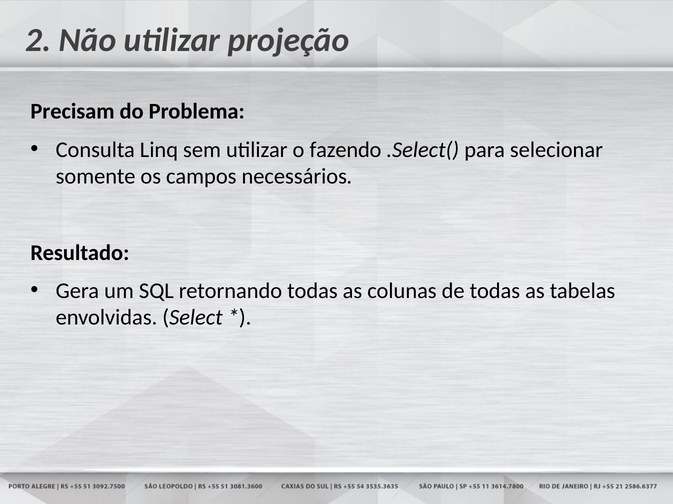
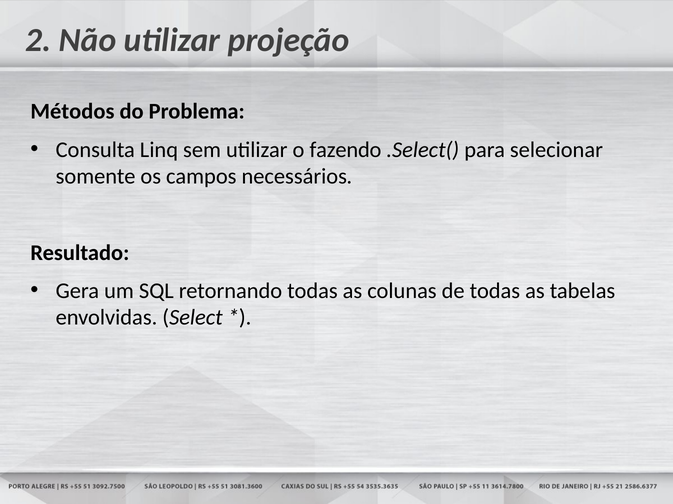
Precisam: Precisam -> Métodos
